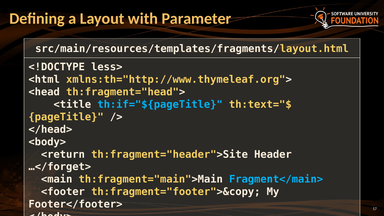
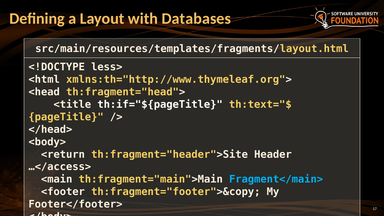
Parameter: Parameter -> Databases
th:if="${pageTitle colour: light blue -> white
…</forget>: …</forget> -> …</access>
